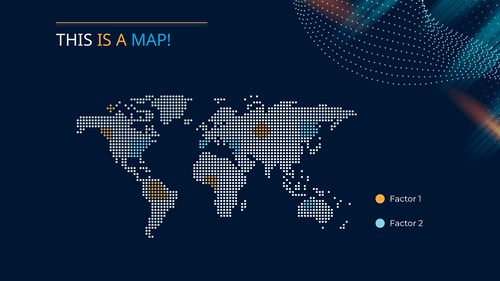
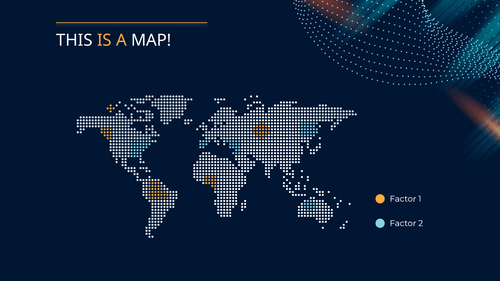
MAP colour: light blue -> white
